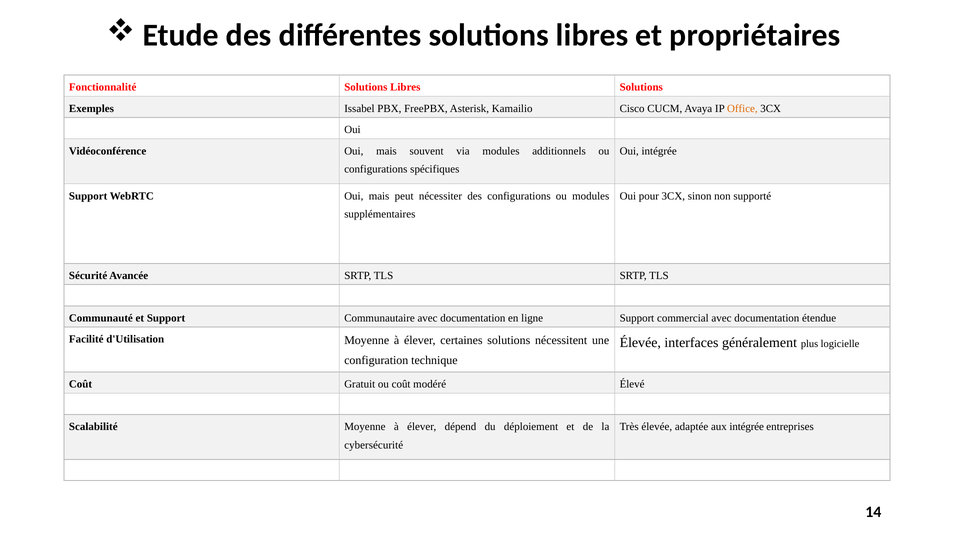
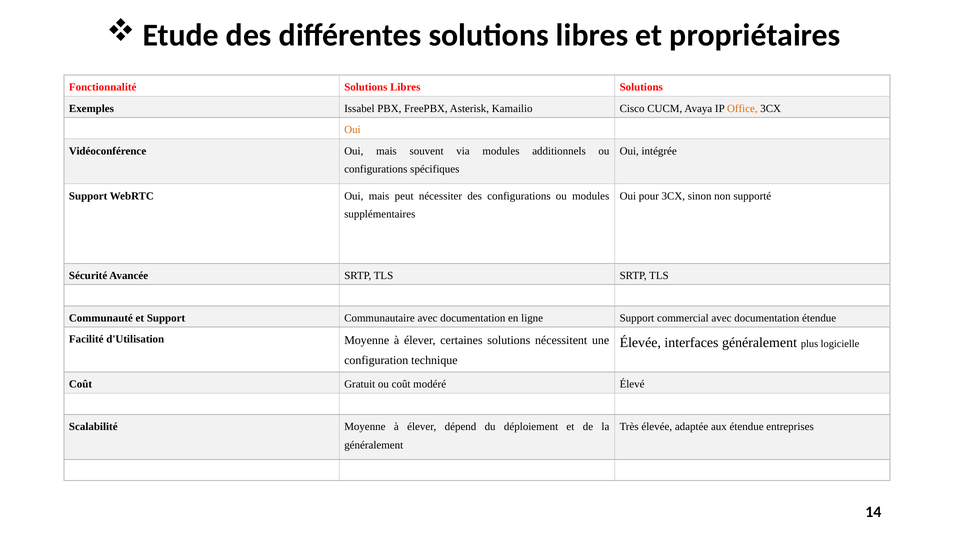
Oui at (352, 130) colour: black -> orange
aux intégrée: intégrée -> étendue
cybersécurité at (374, 445): cybersécurité -> généralement
